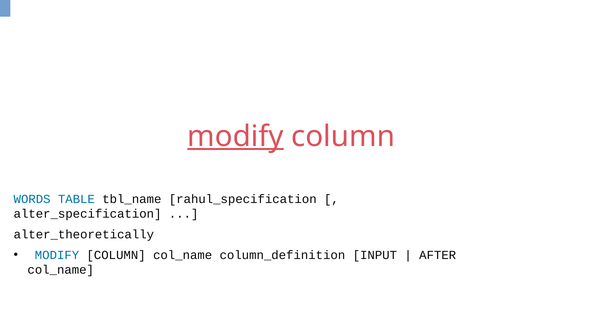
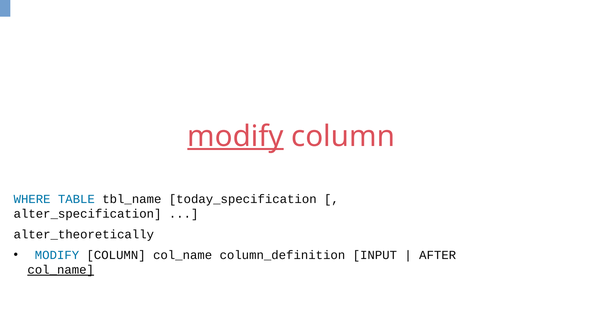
WORDS: WORDS -> WHERE
rahul_specification: rahul_specification -> today_specification
col_name at (61, 270) underline: none -> present
